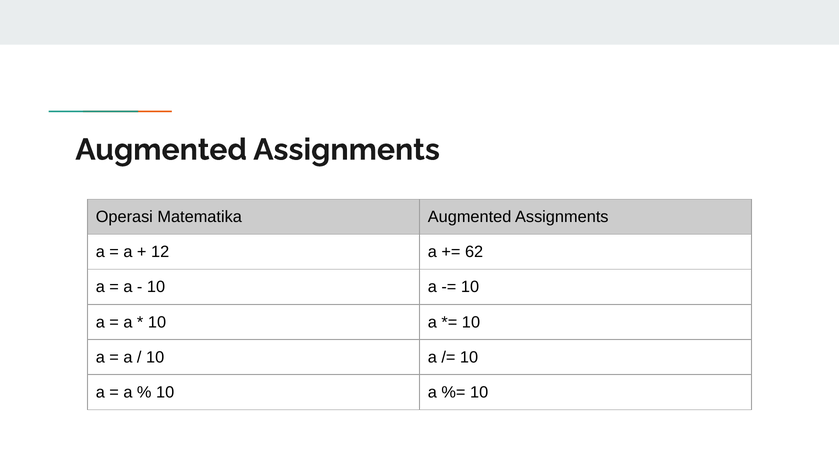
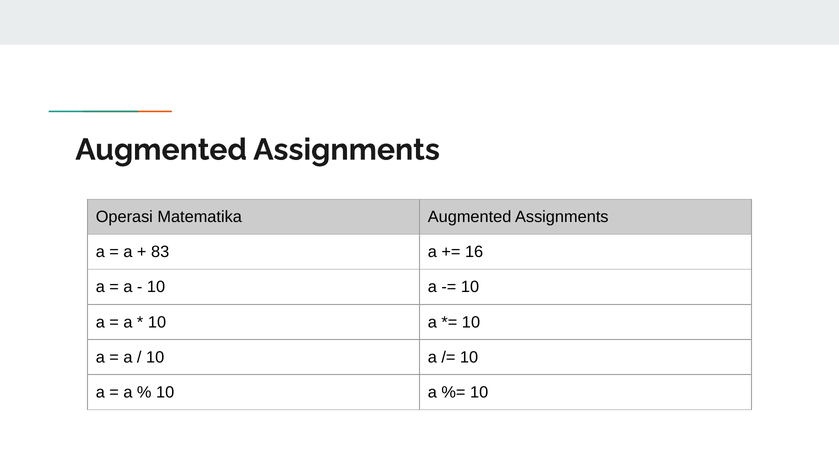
12: 12 -> 83
62: 62 -> 16
